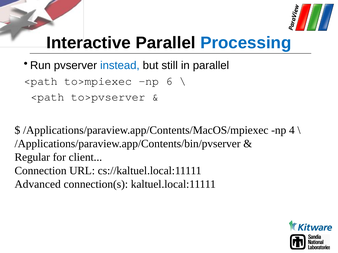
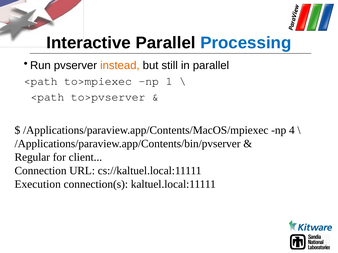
instead colour: blue -> orange
6: 6 -> 1
Advanced: Advanced -> Execution
